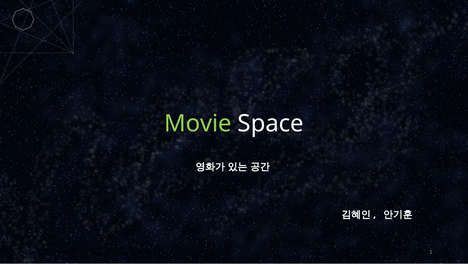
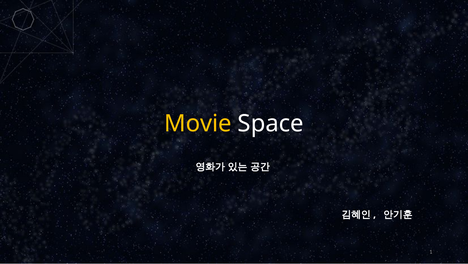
Movie colour: light green -> yellow
